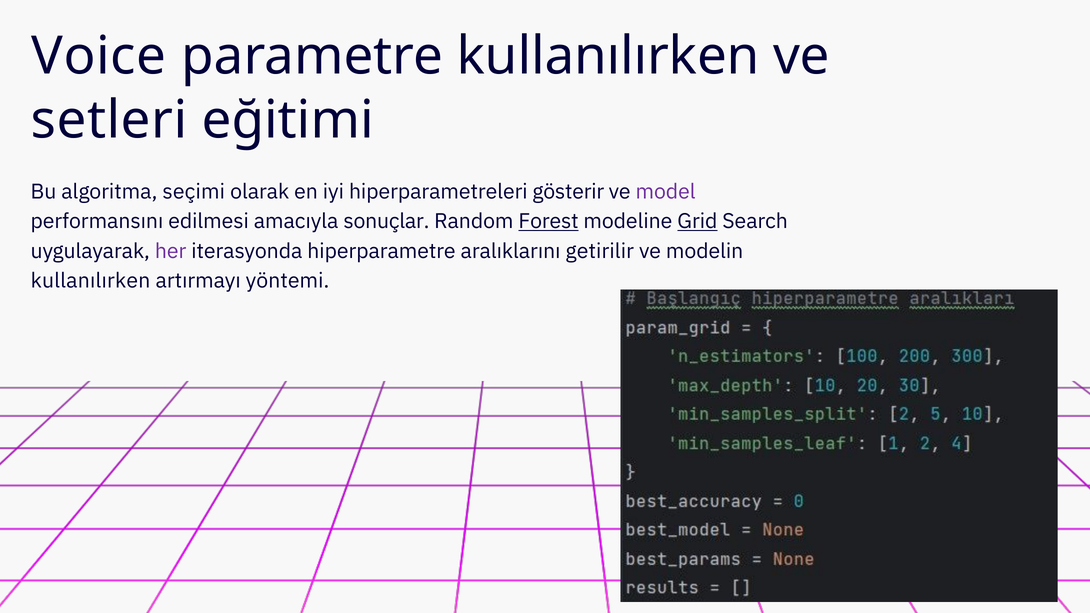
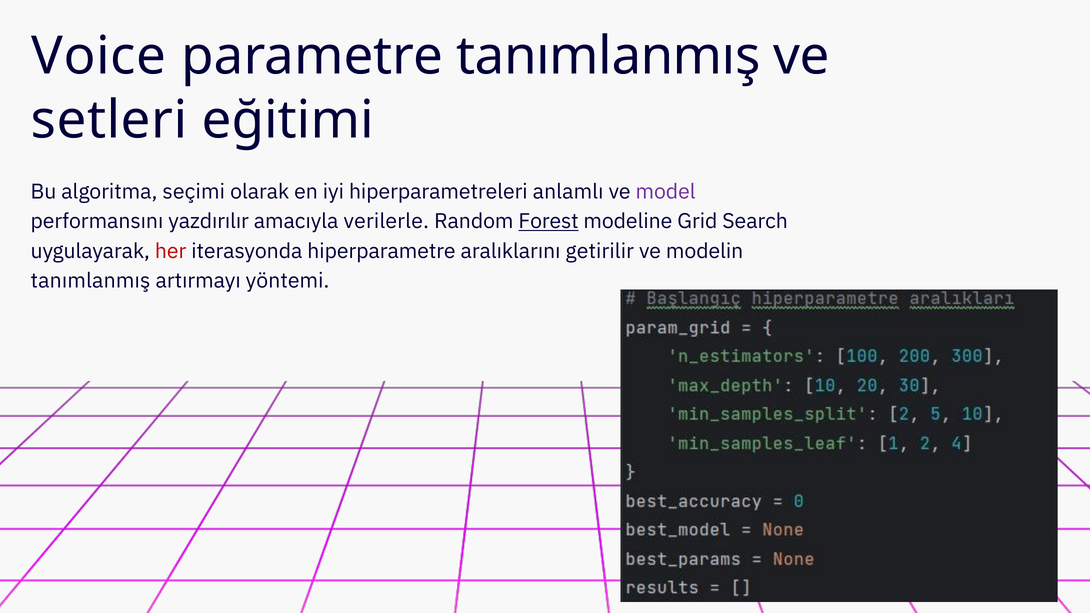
parametre kullanılırken: kullanılırken -> tanımlanmış
gösterir: gösterir -> anlamlı
edilmesi: edilmesi -> yazdırılır
sonuçlar: sonuçlar -> verilerle
Grid underline: present -> none
her colour: purple -> red
kullanılırken at (90, 281): kullanılırken -> tanımlanmış
